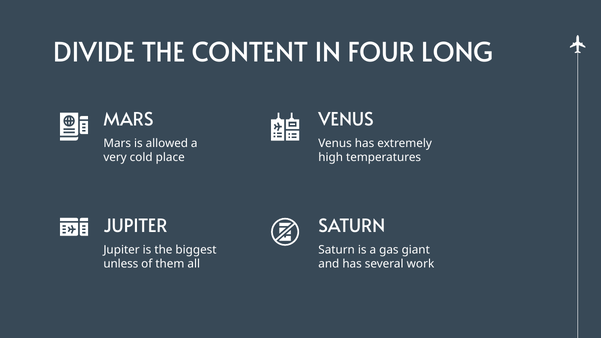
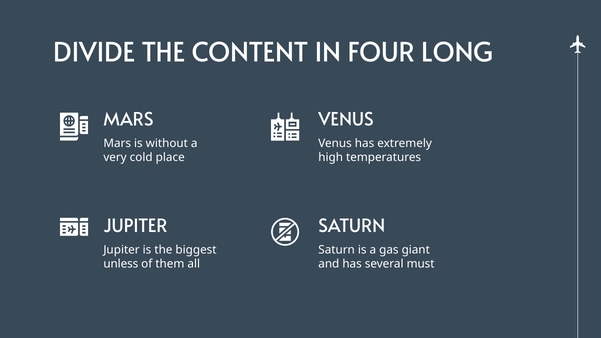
allowed: allowed -> without
work: work -> must
